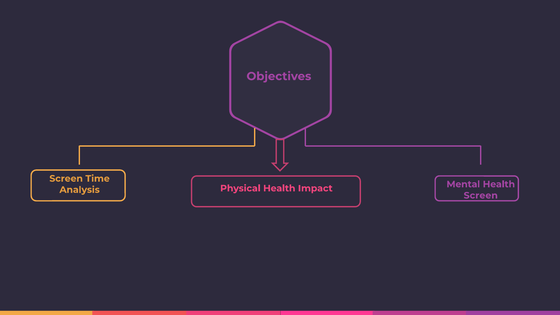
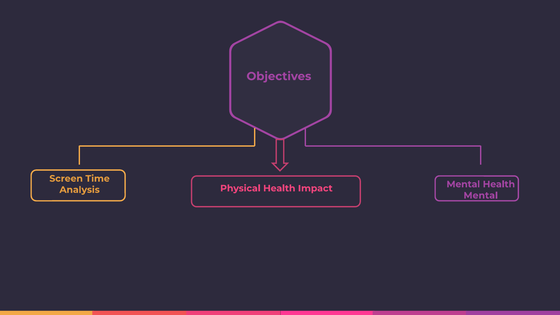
Screen at (481, 195): Screen -> Mental
